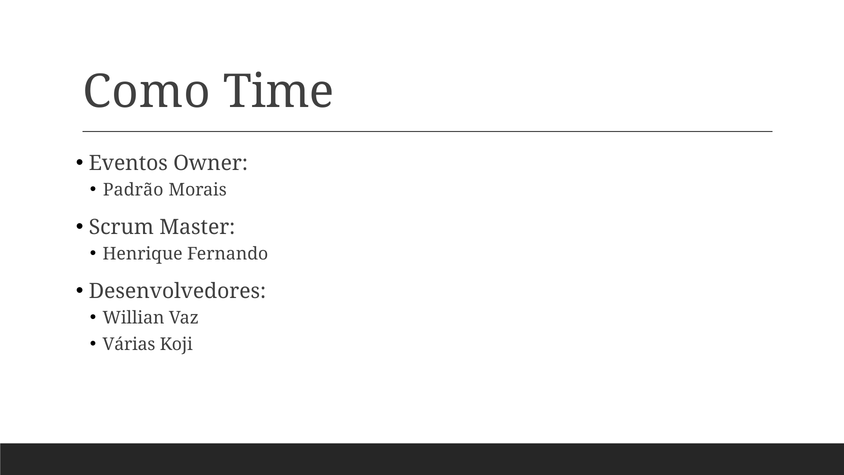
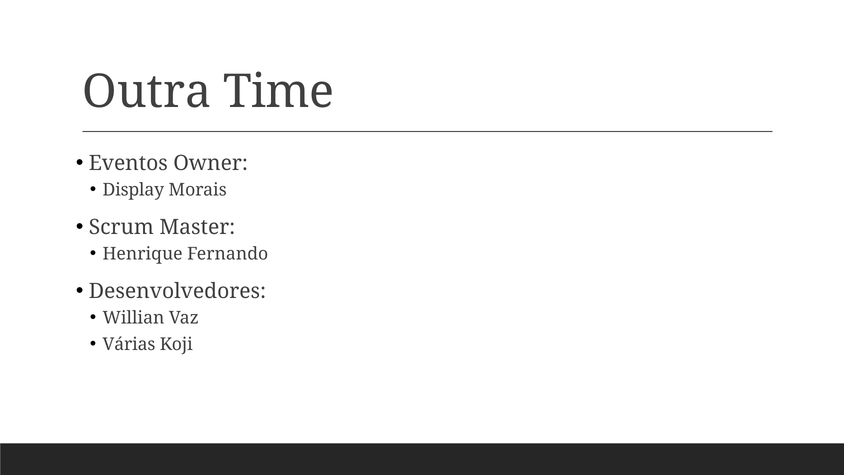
Como: Como -> Outra
Padrão: Padrão -> Display
